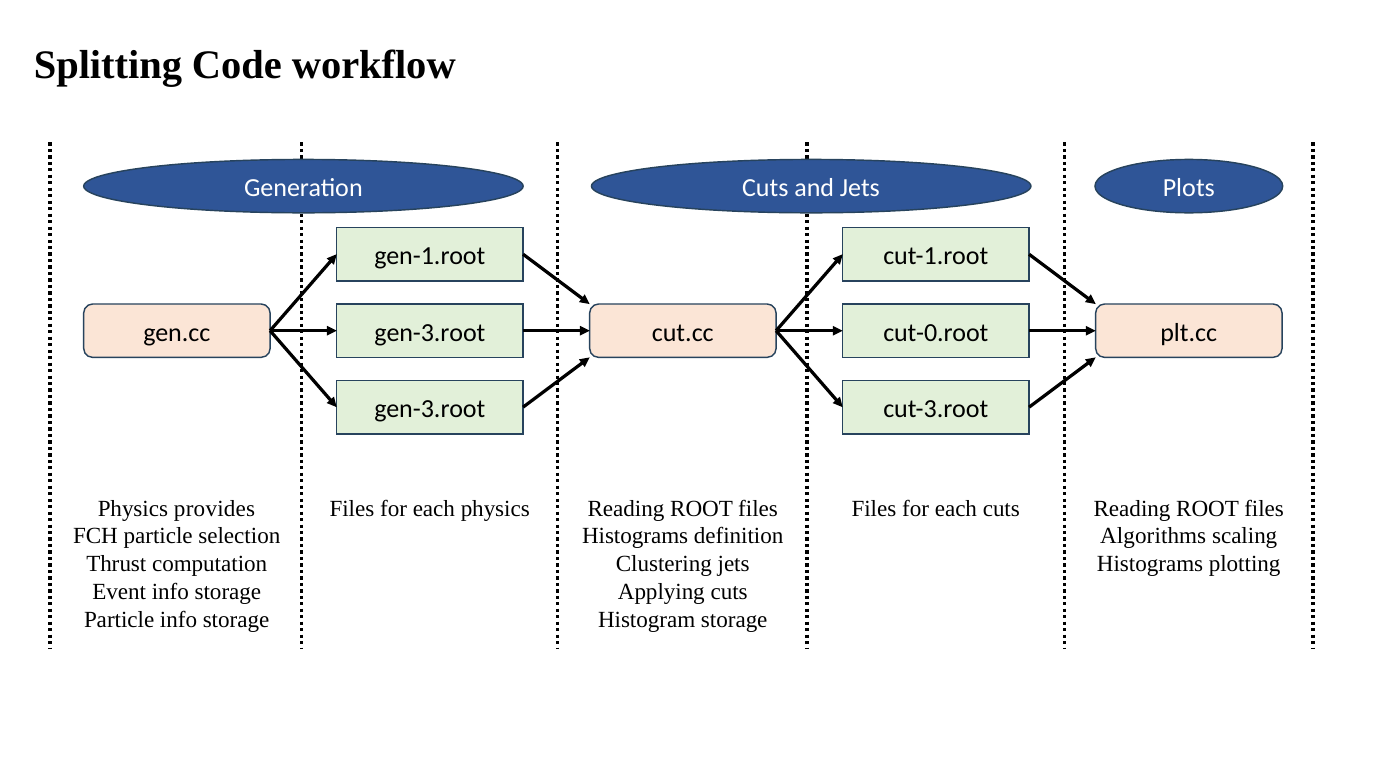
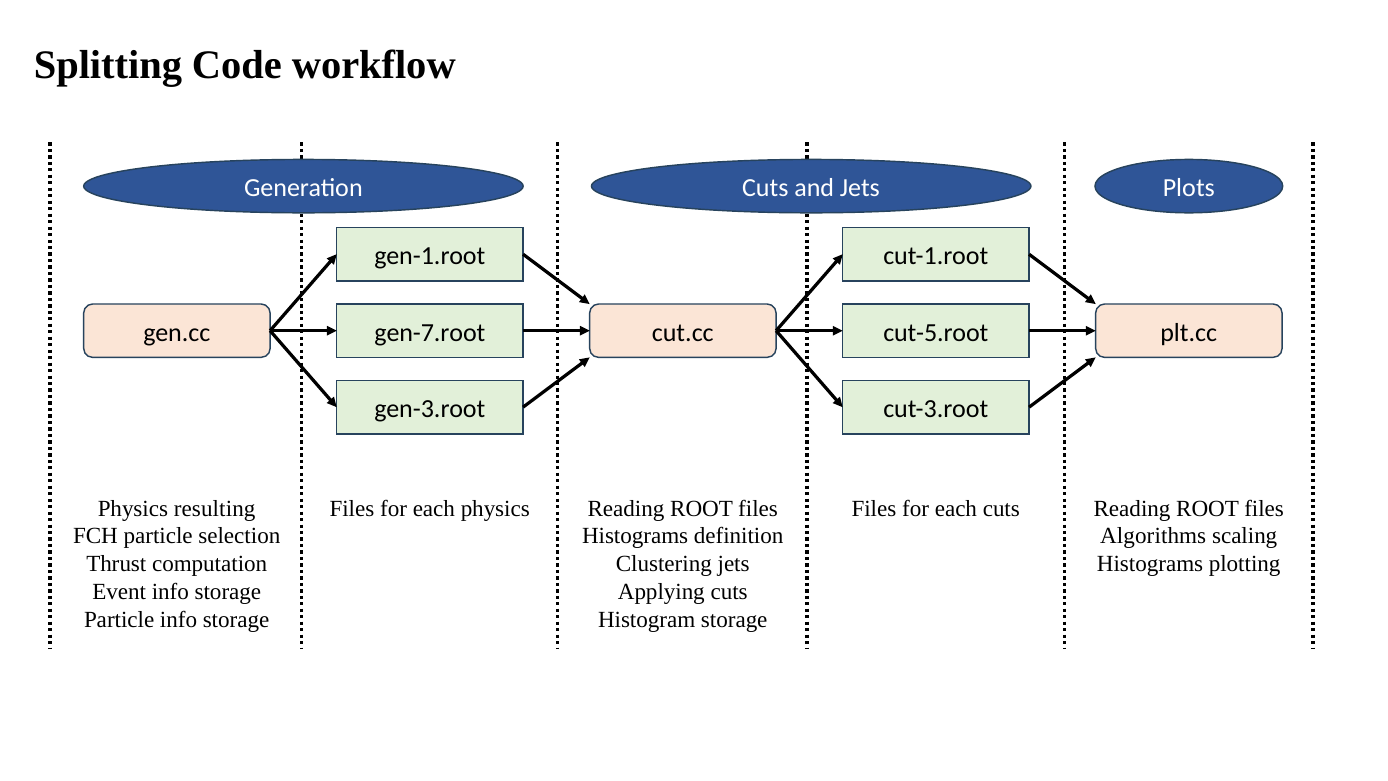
gen-3.root at (430, 332): gen-3.root -> gen-7.root
cut-0.root: cut-0.root -> cut-5.root
provides: provides -> resulting
